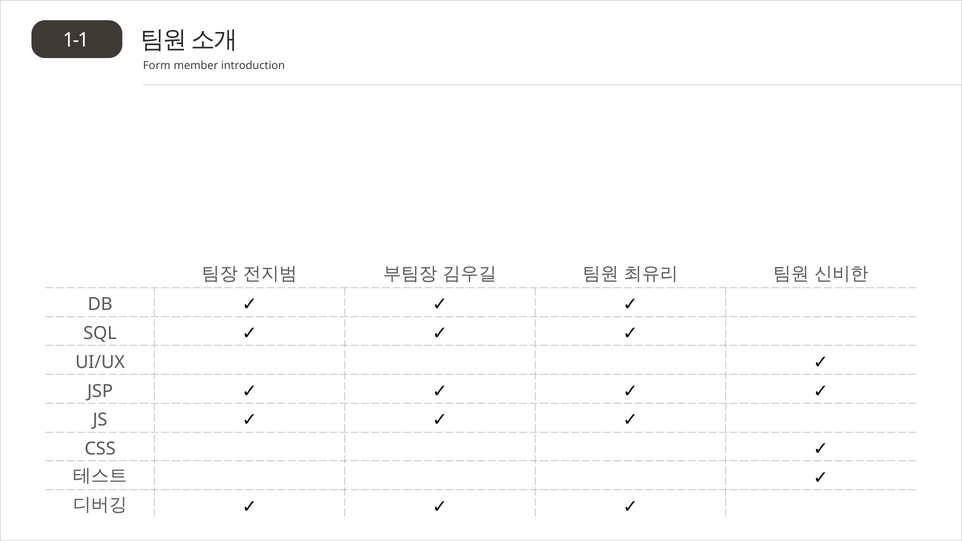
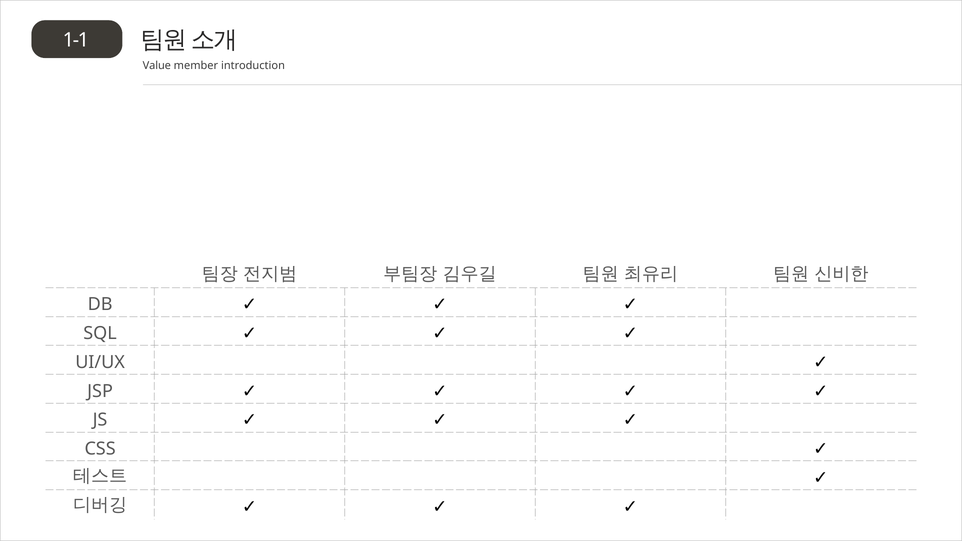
Form: Form -> Value
